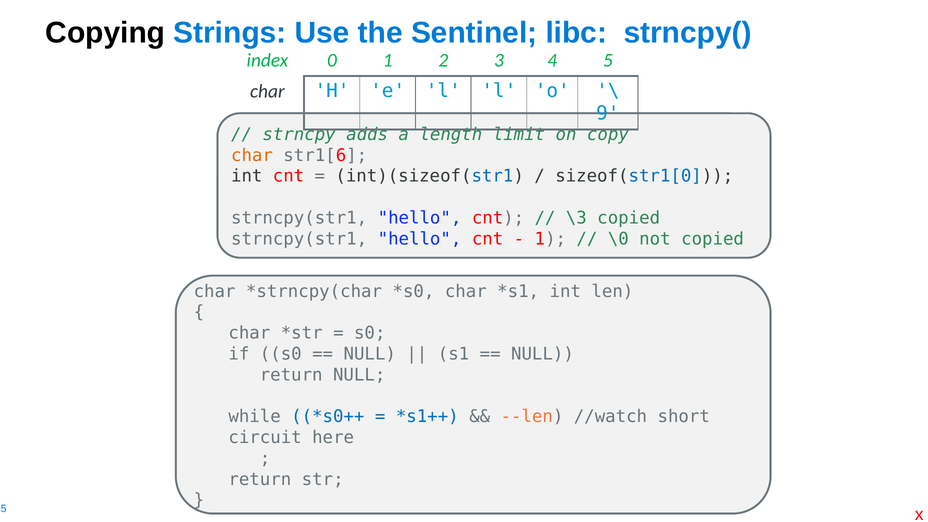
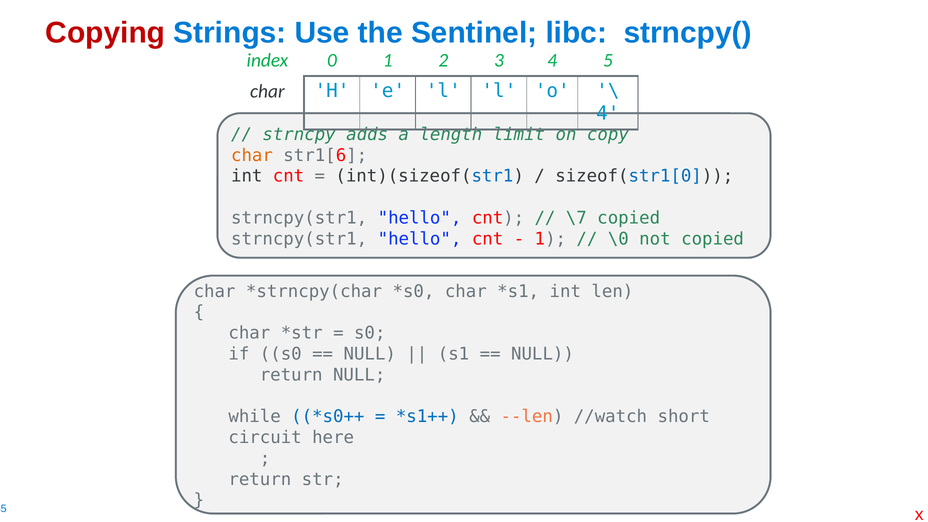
Copying colour: black -> red
9 at (608, 114): 9 -> 4
\3: \3 -> \7
